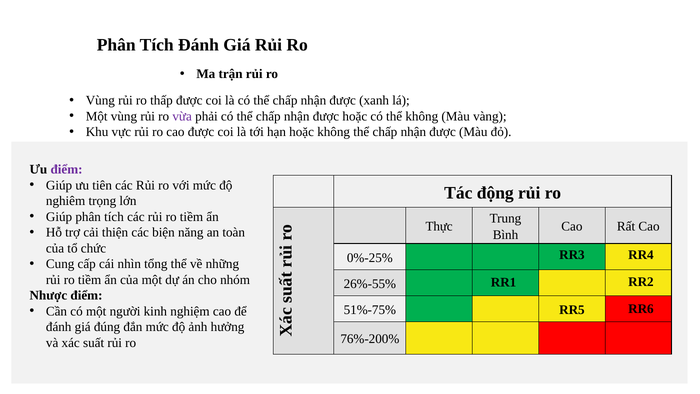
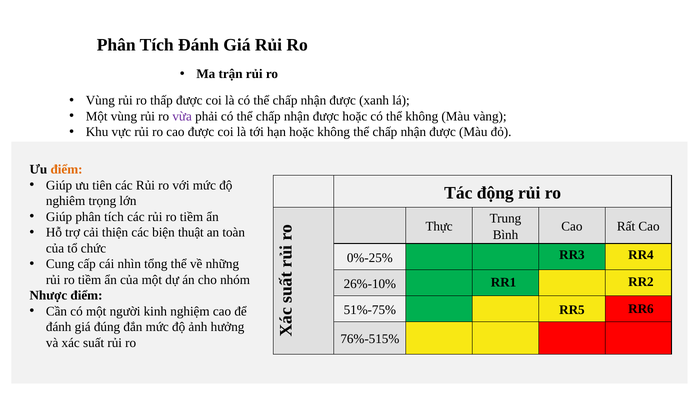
điểm at (67, 169) colour: purple -> orange
năng: năng -> thuật
26%-55%: 26%-55% -> 26%-10%
76%-200%: 76%-200% -> 76%-515%
